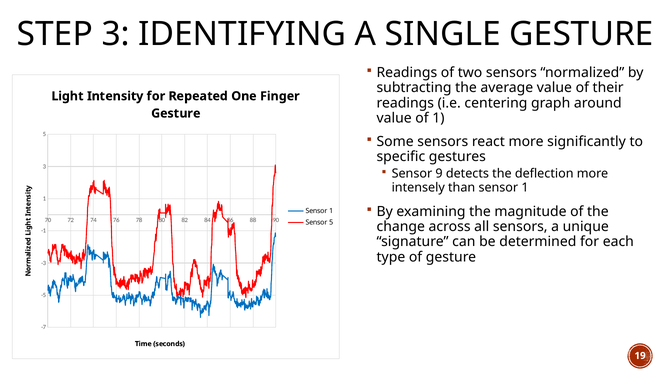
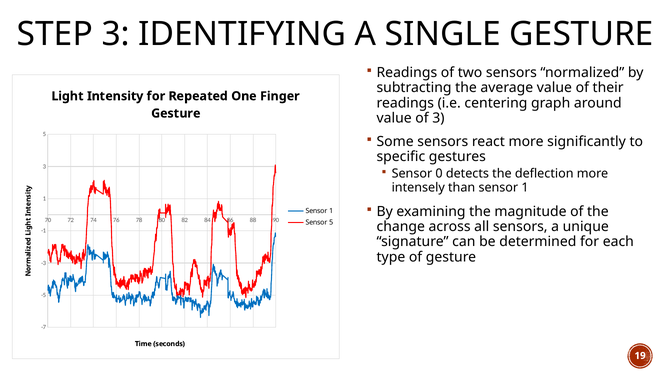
of 1: 1 -> 3
9: 9 -> 0
